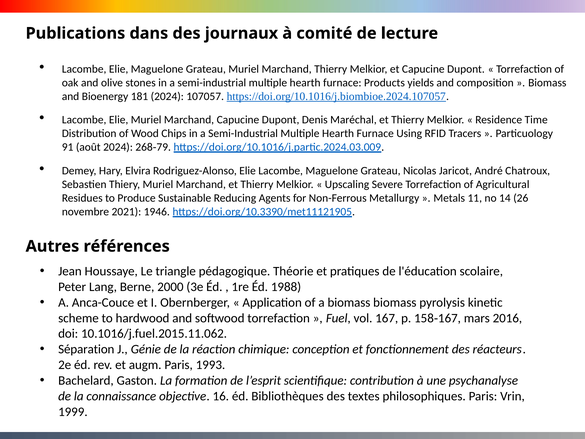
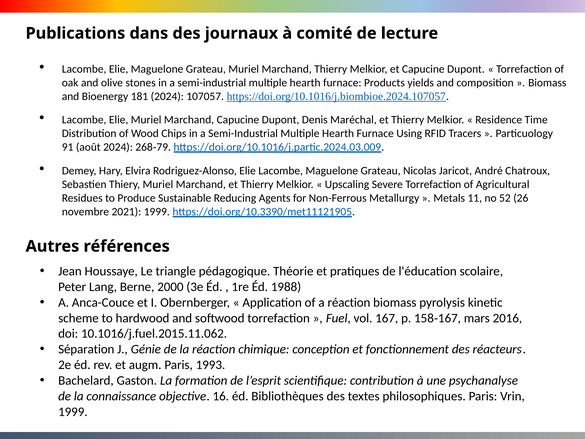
14: 14 -> 52
2021 1946: 1946 -> 1999
a biomass: biomass -> réaction
